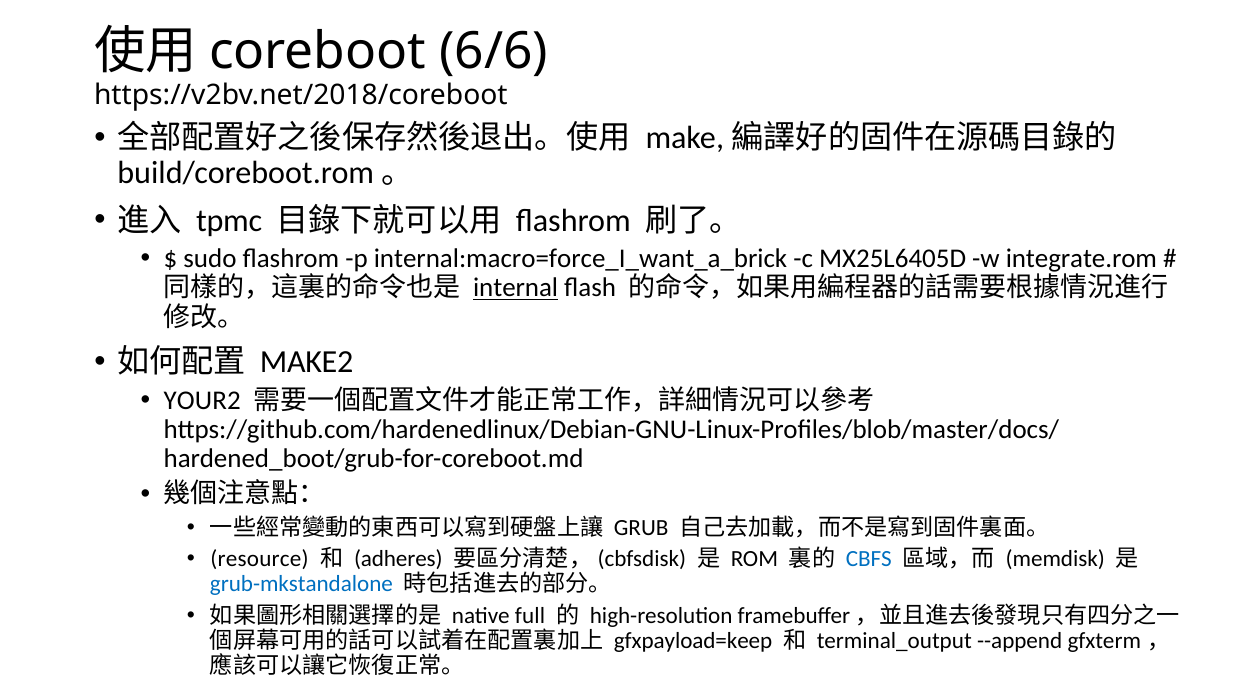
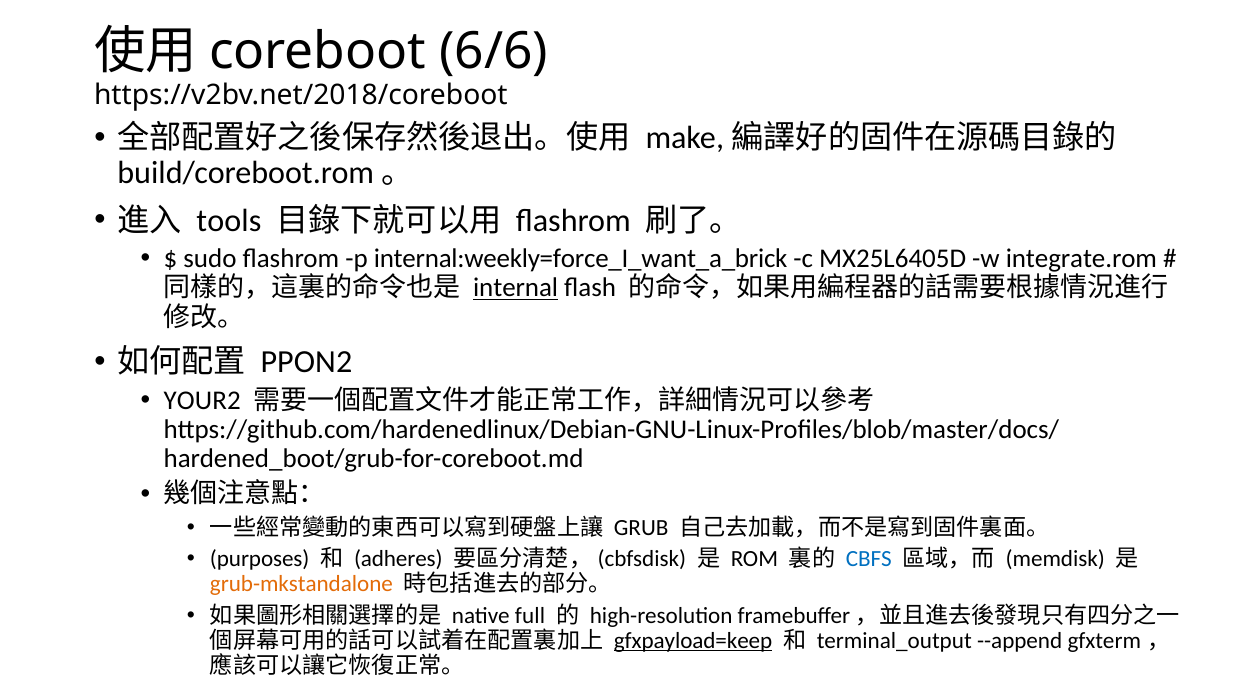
tpmc: tpmc -> tools
internal:macro=force_I_want_a_brick: internal:macro=force_I_want_a_brick -> internal:weekly=force_I_want_a_brick
MAKE2: MAKE2 -> PPON2
resource: resource -> purposes
grub-mkstandalone colour: blue -> orange
gfxpayload=keep underline: none -> present
